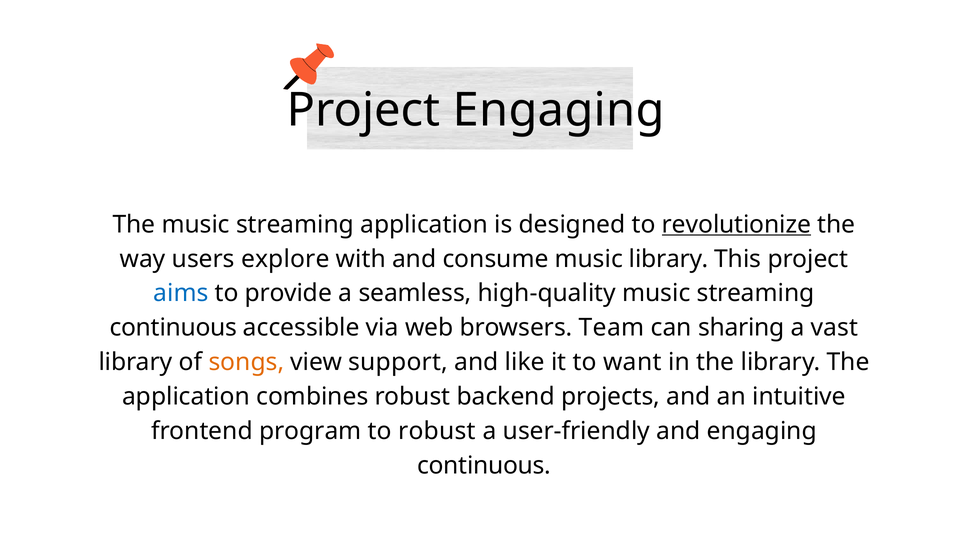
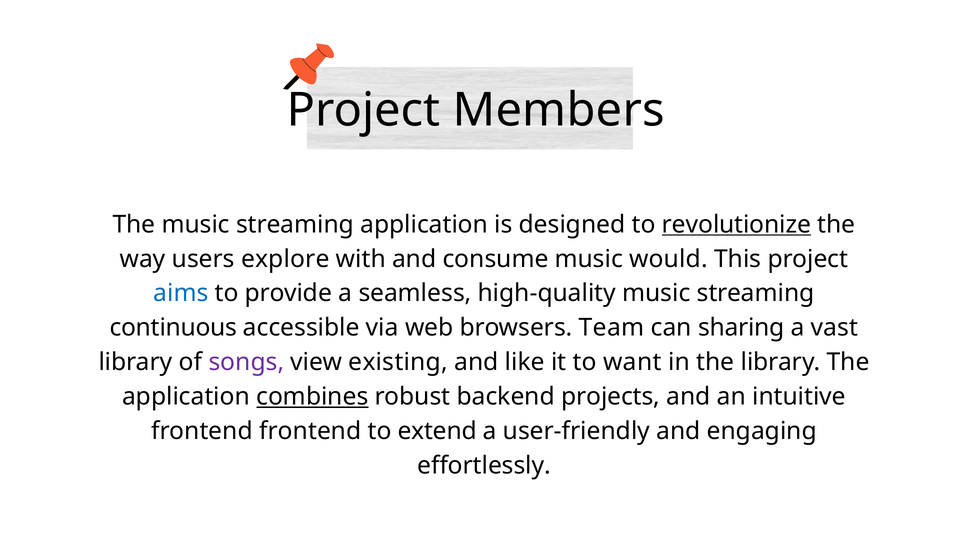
Project Engaging: Engaging -> Members
music library: library -> would
songs colour: orange -> purple
support: support -> existing
combines underline: none -> present
frontend program: program -> frontend
to robust: robust -> extend
continuous at (484, 466): continuous -> effortlessly
